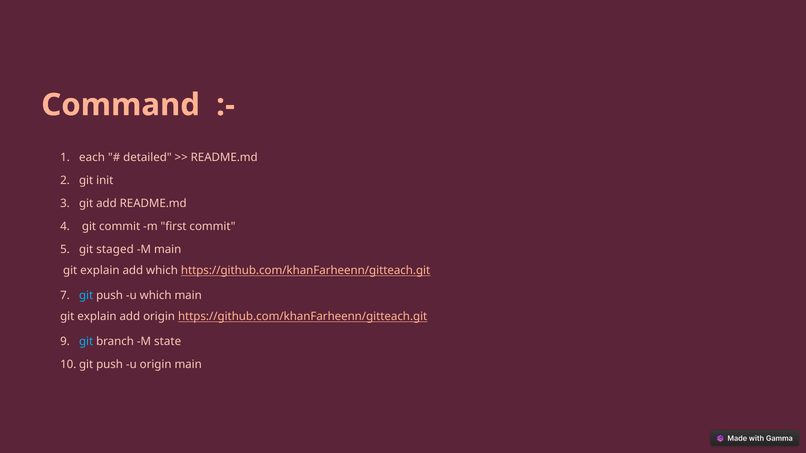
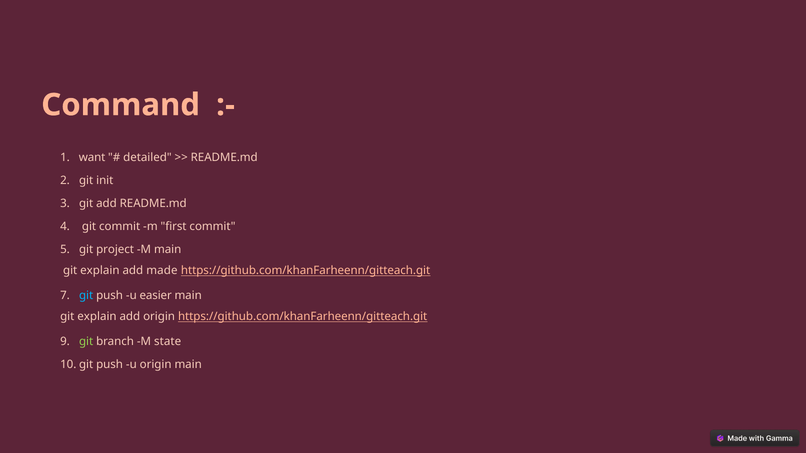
each: each -> want
staged: staged -> project
add which: which -> made
u which: which -> easier
git at (86, 342) colour: light blue -> light green
